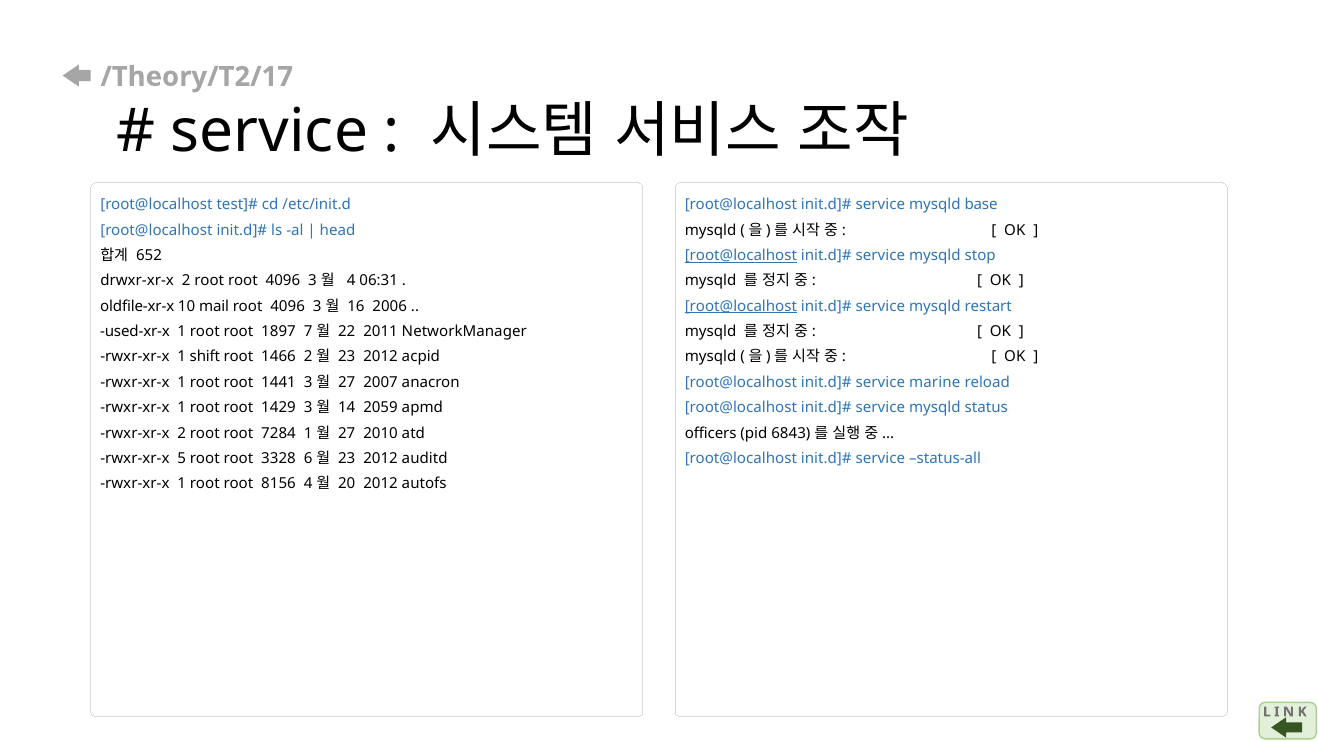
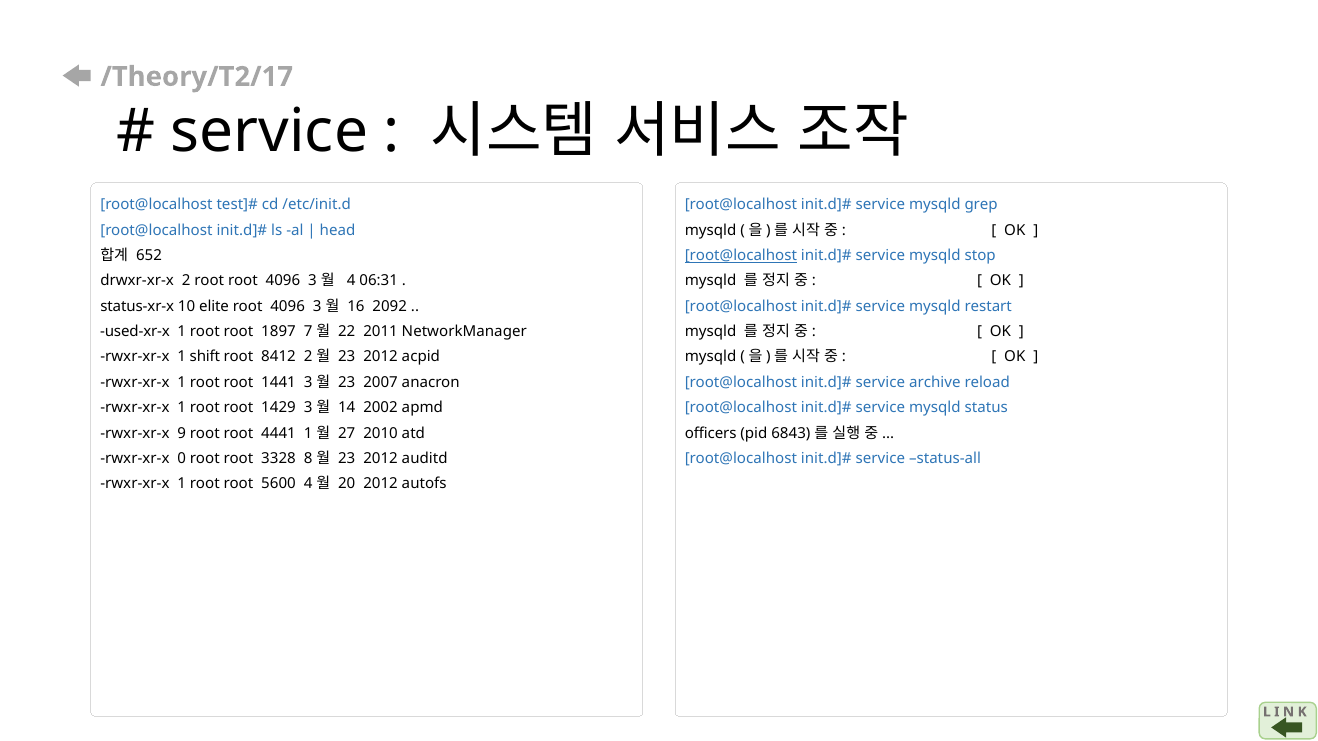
base: base -> grep
oldfile-xr-x: oldfile-xr-x -> status-xr-x
mail: mail -> elite
2006: 2006 -> 2092
root@localhost at (741, 306) underline: present -> none
1466: 1466 -> 8412
27 at (347, 383): 27 -> 23
marine: marine -> archive
2059: 2059 -> 2002
rwxr-xr-x 2: 2 -> 9
7284: 7284 -> 4441
5: 5 -> 0
6: 6 -> 8
8156: 8156 -> 5600
